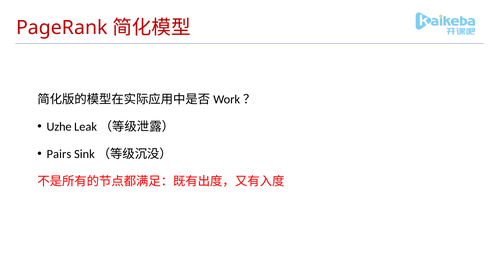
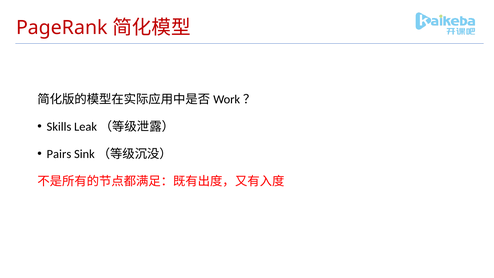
Uzhe: Uzhe -> Skills
